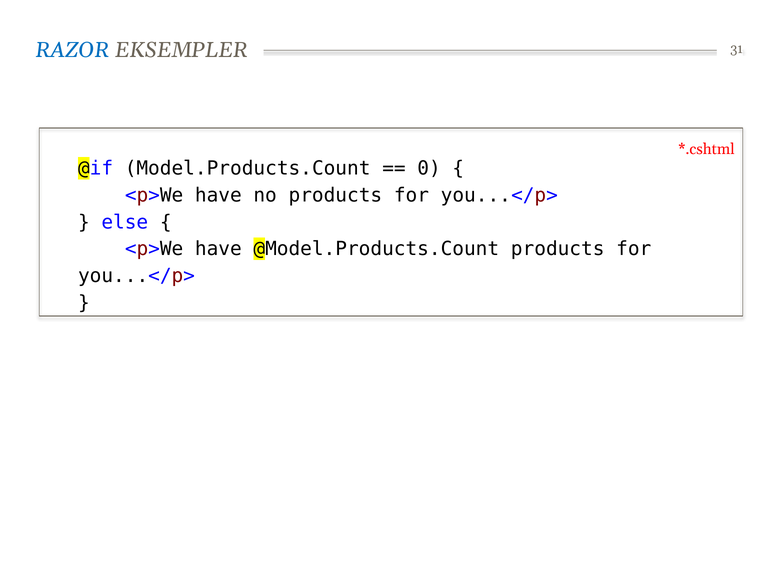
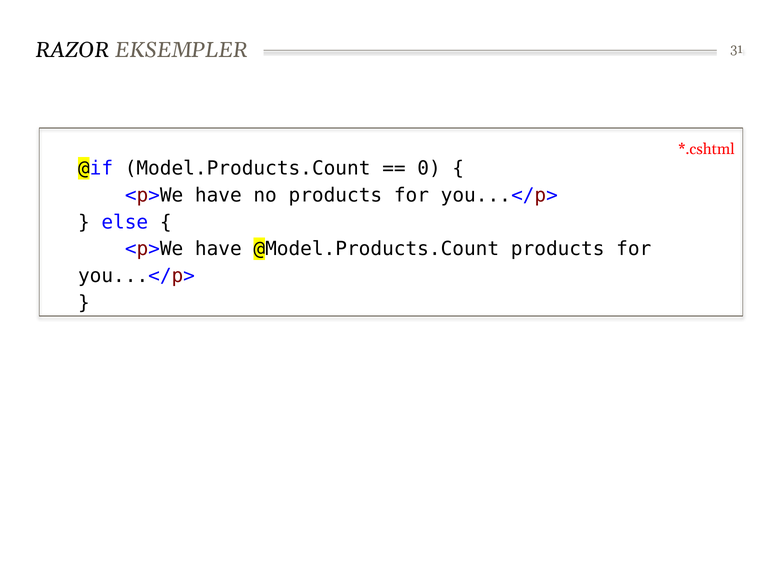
RAZOR colour: blue -> black
